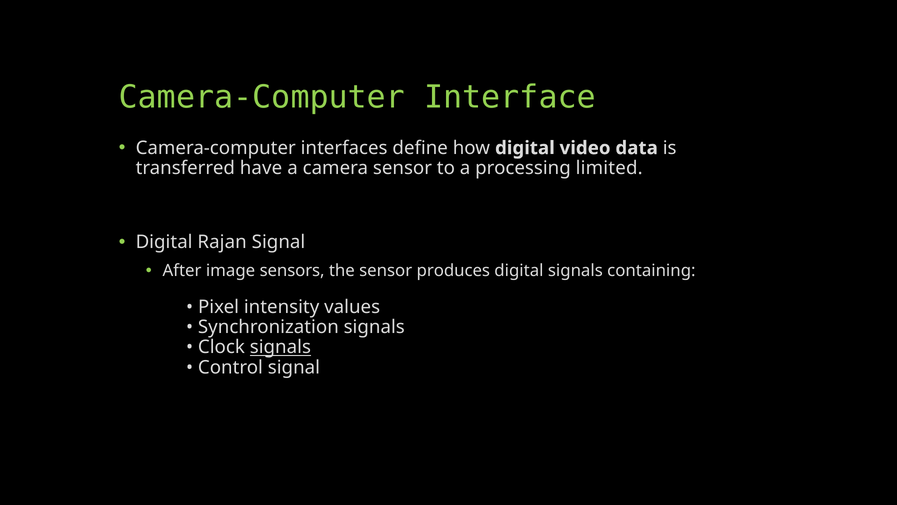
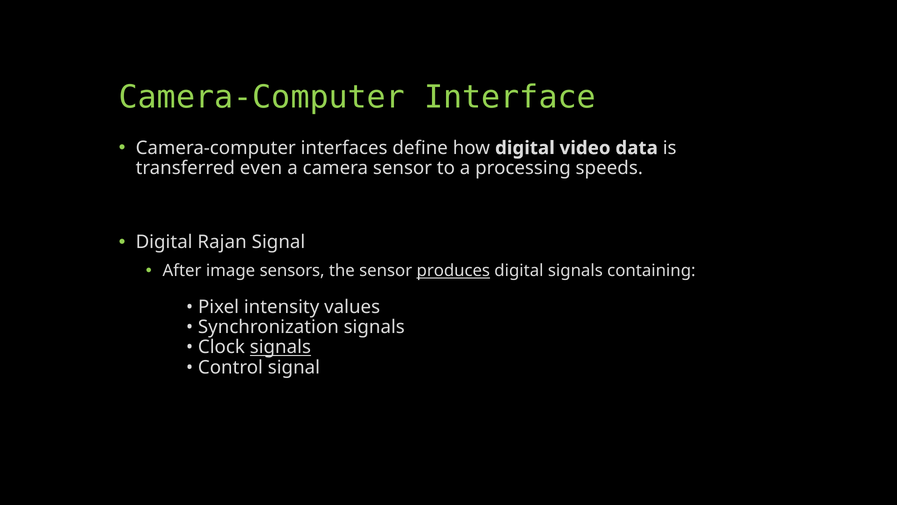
have: have -> even
limited: limited -> speeds
produces underline: none -> present
